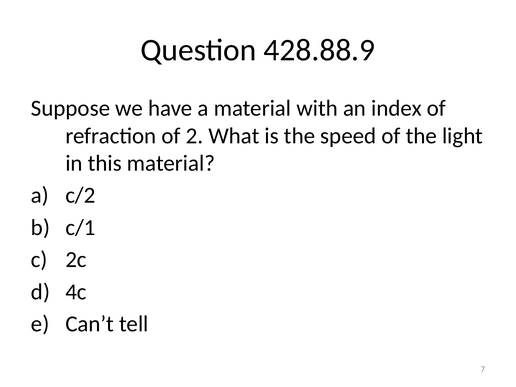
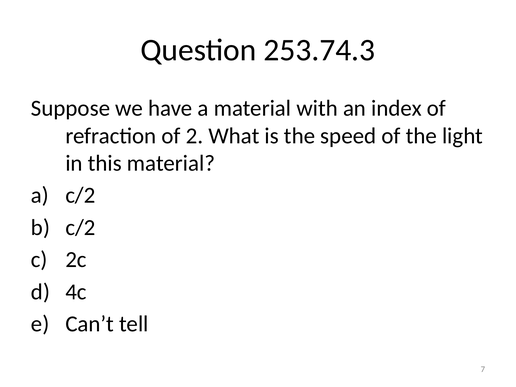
428.88.9: 428.88.9 -> 253.74.3
c/1 at (80, 228): c/1 -> c/2
